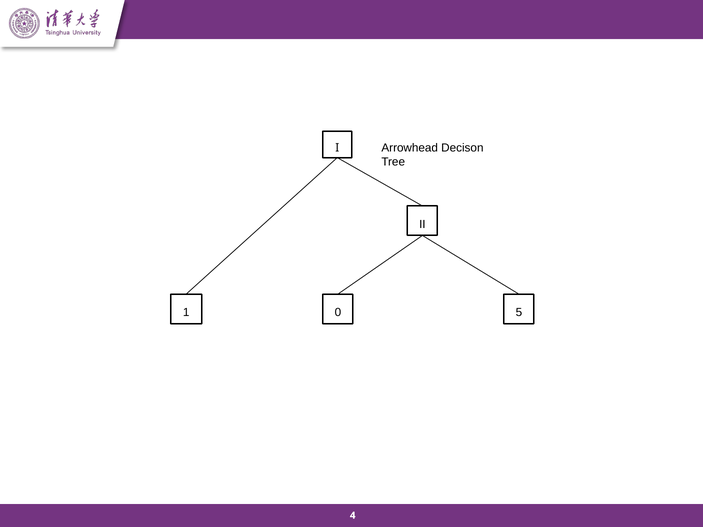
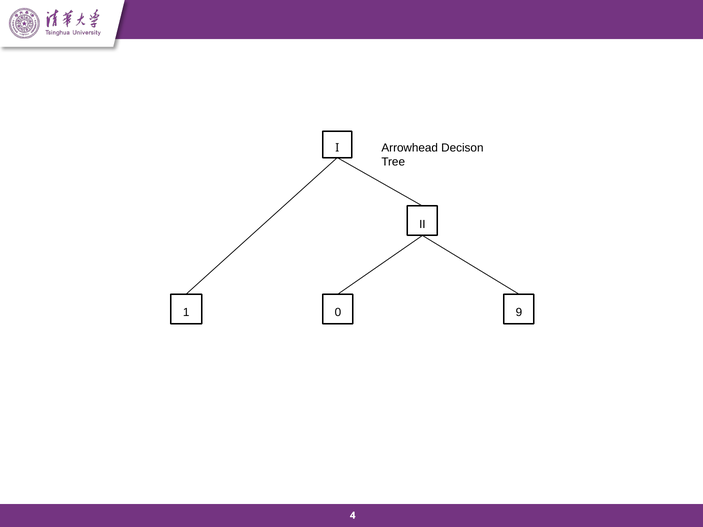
5: 5 -> 9
